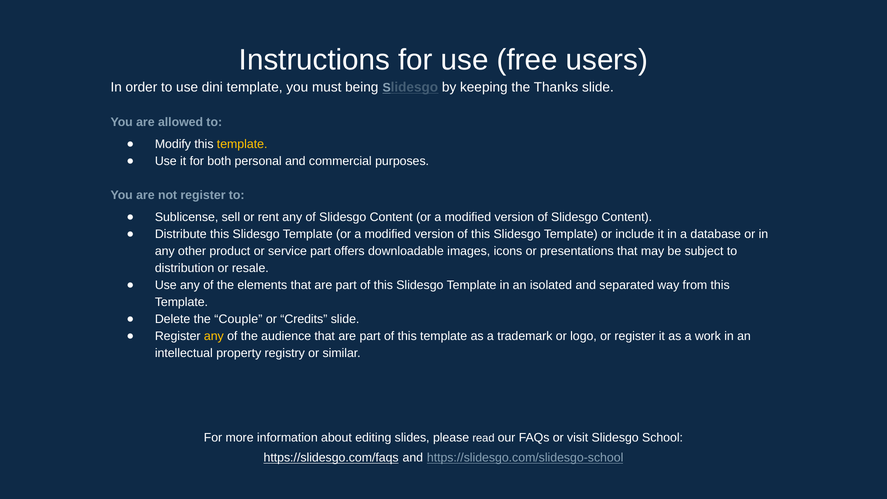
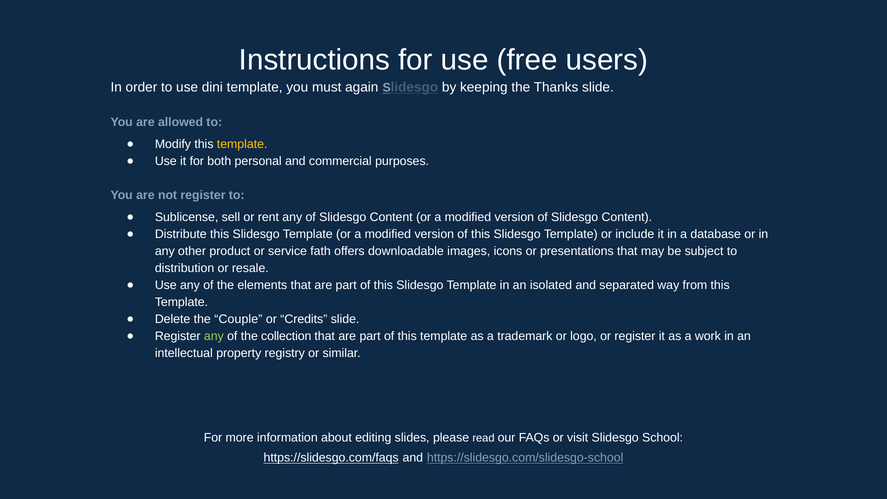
being: being -> again
service part: part -> fath
any at (214, 336) colour: yellow -> light green
audience: audience -> collection
